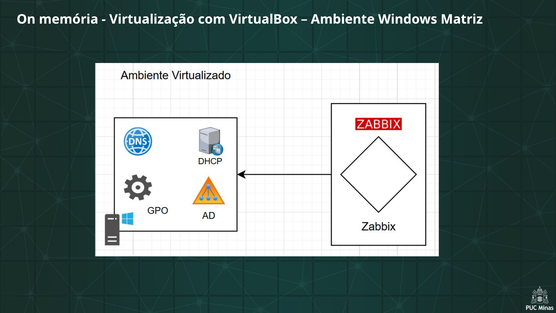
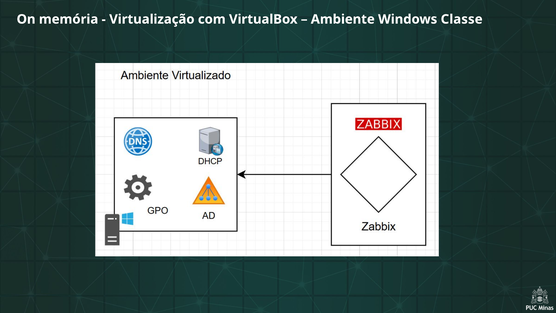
Matriz: Matriz -> Classe
